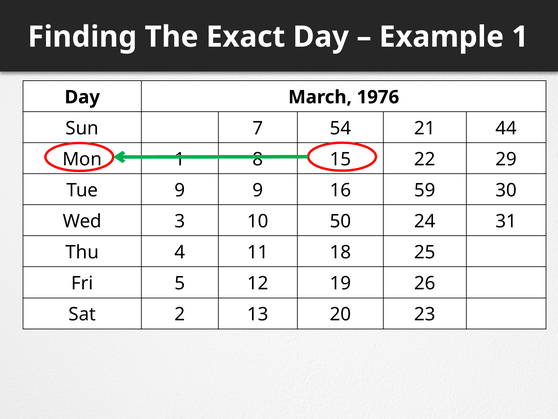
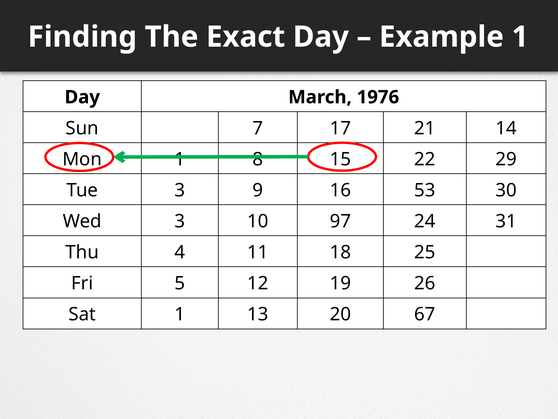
54: 54 -> 17
44: 44 -> 14
Tue 9: 9 -> 3
59: 59 -> 53
50: 50 -> 97
Sat 2: 2 -> 1
23: 23 -> 67
